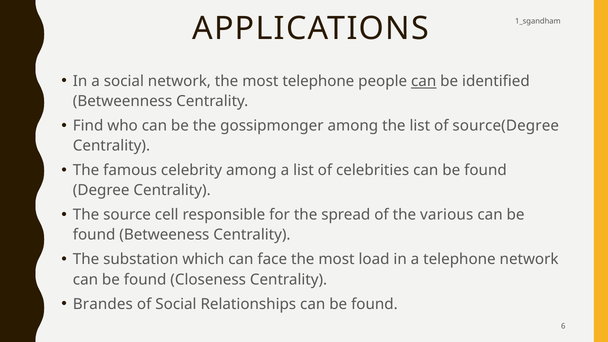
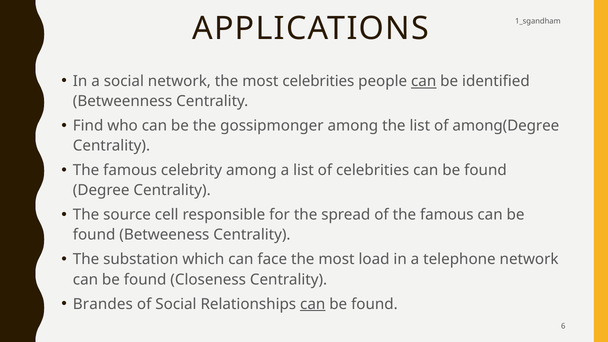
most telephone: telephone -> celebrities
source(Degree: source(Degree -> among(Degree
of the various: various -> famous
can at (313, 304) underline: none -> present
